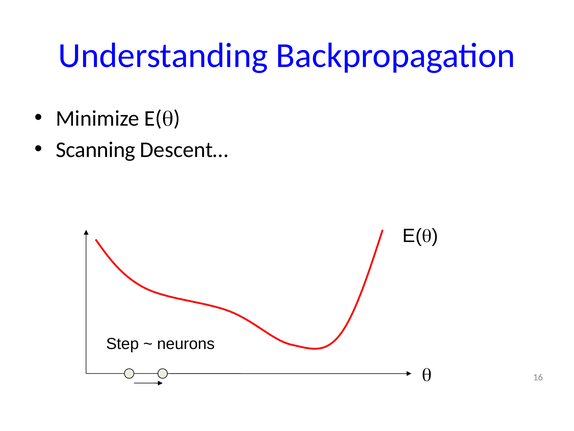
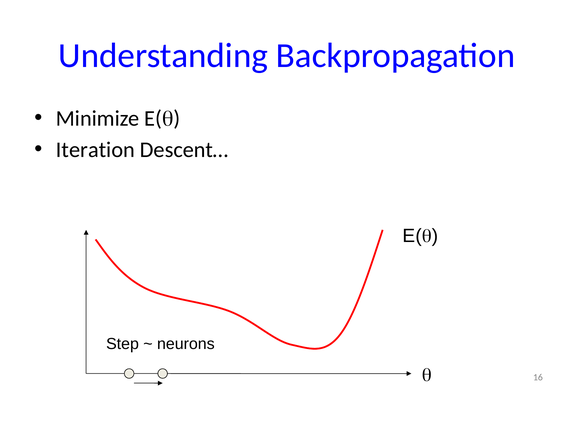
Scanning: Scanning -> Iteration
